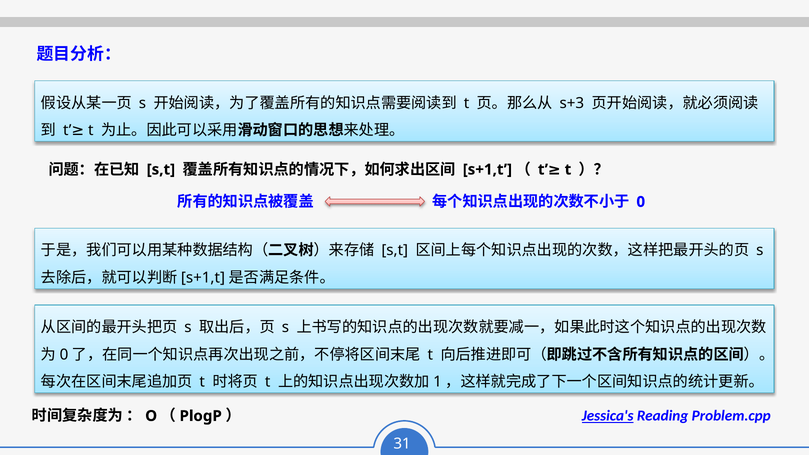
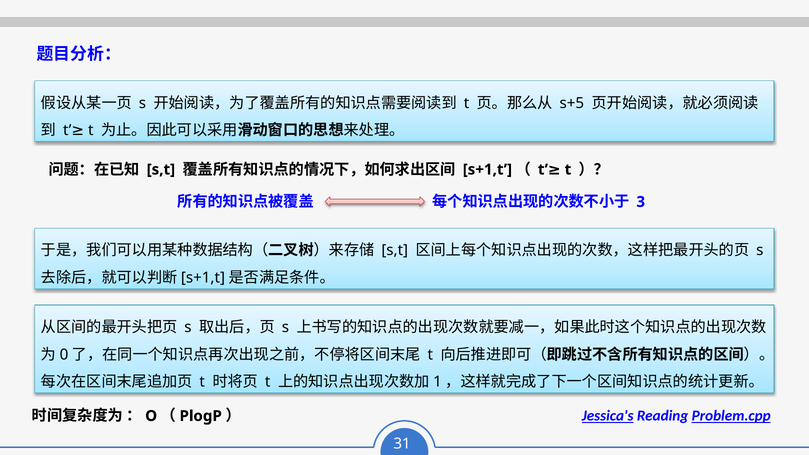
s+3: s+3 -> s+5
0: 0 -> 3
Problem.cpp underline: none -> present
